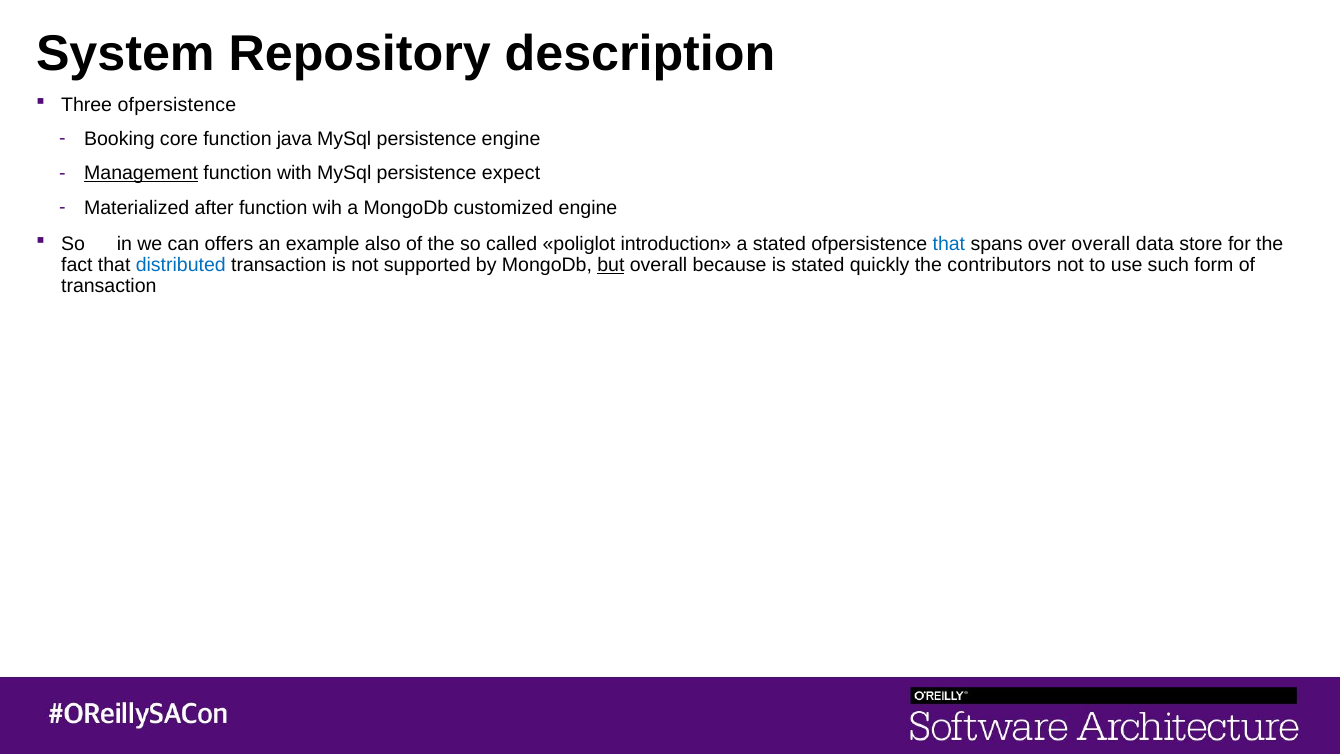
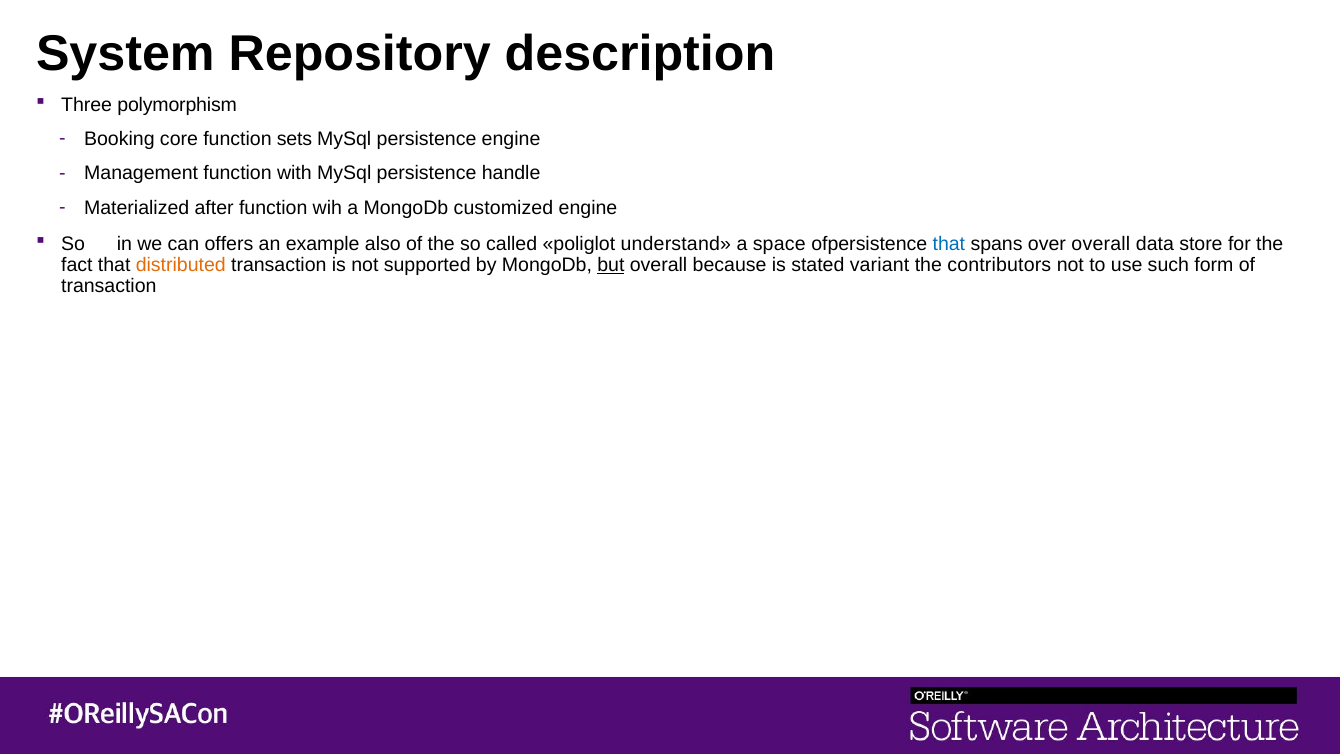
Three ofpersistence: ofpersistence -> polymorphism
java: java -> sets
Management underline: present -> none
expect: expect -> handle
introduction: introduction -> understand
a stated: stated -> space
distributed colour: blue -> orange
quickly: quickly -> variant
